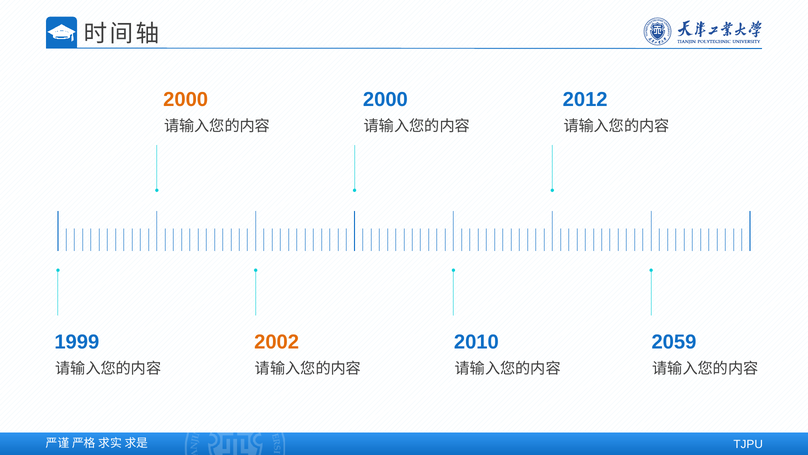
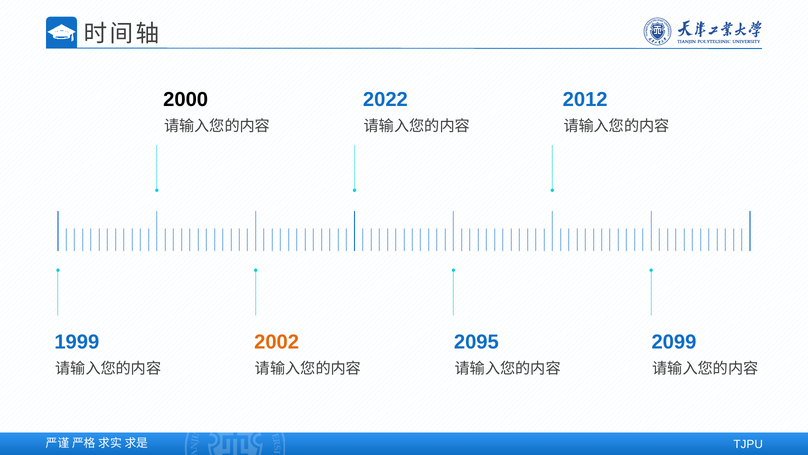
2000 at (186, 100) colour: orange -> black
2000 at (385, 100): 2000 -> 2022
2010: 2010 -> 2095
2059: 2059 -> 2099
